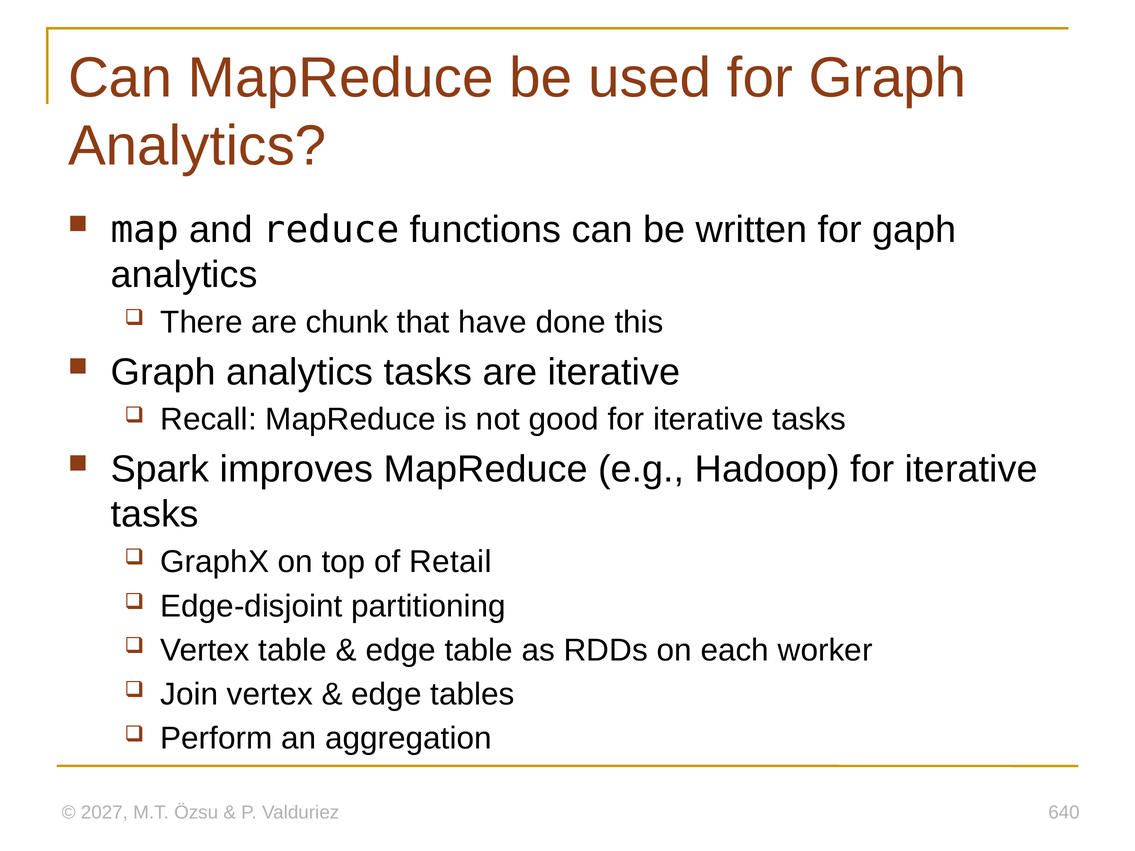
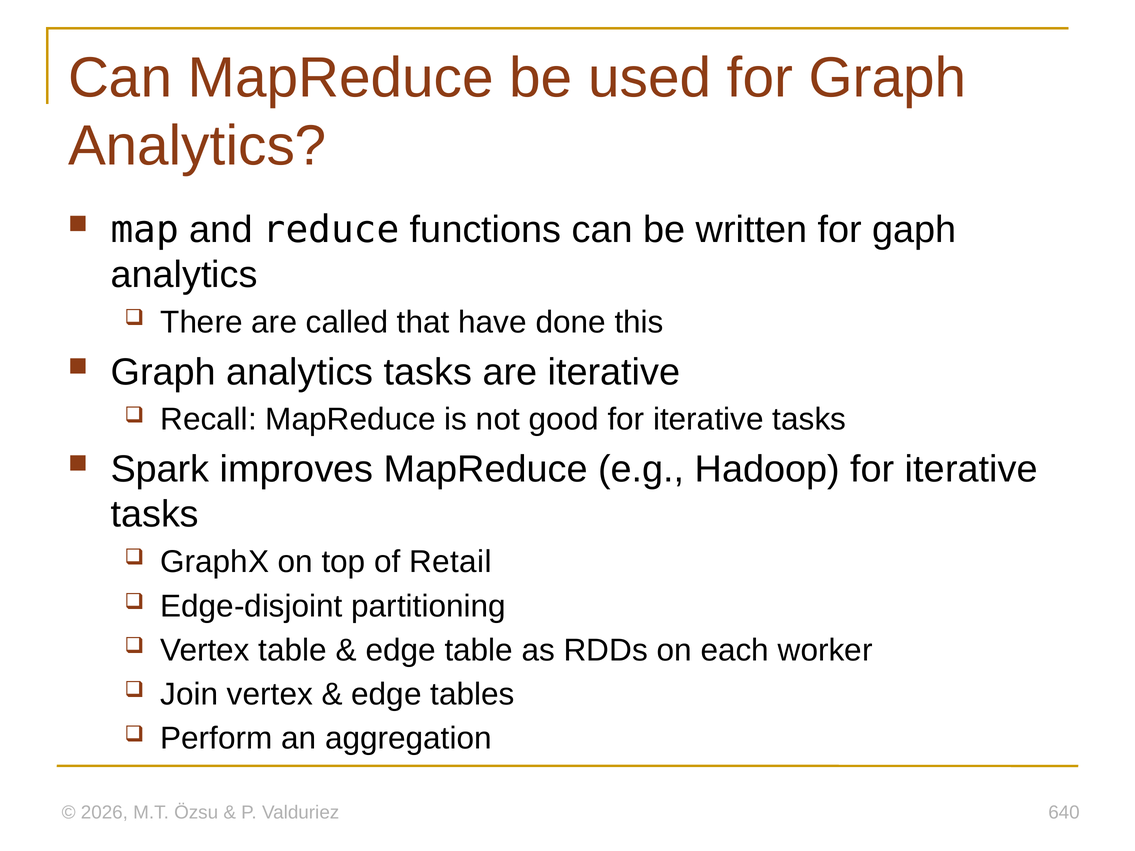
chunk: chunk -> called
2027: 2027 -> 2026
